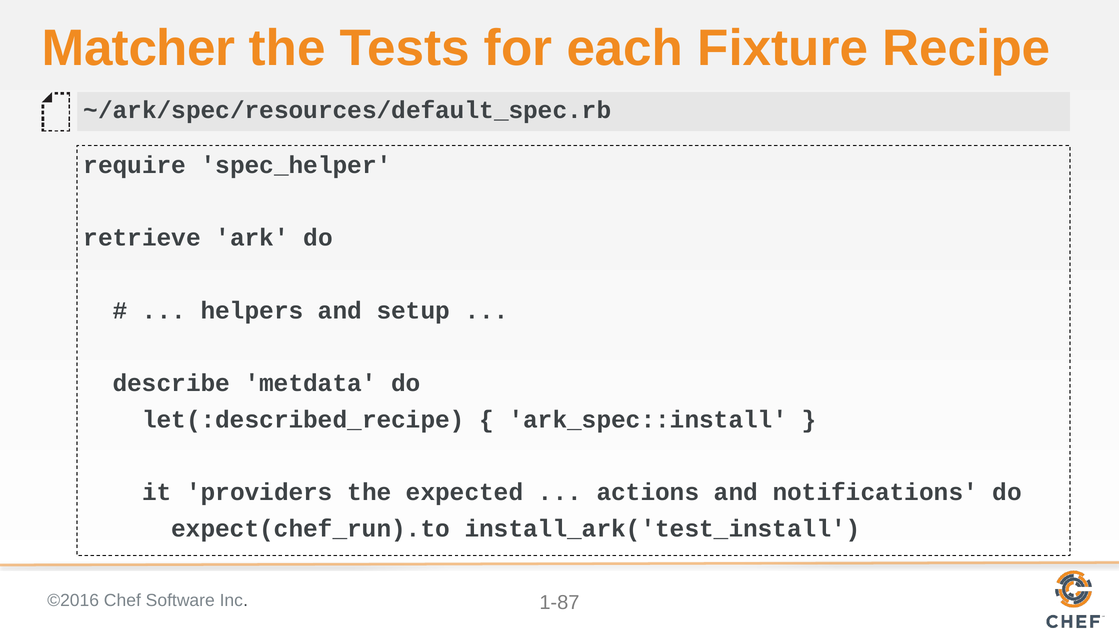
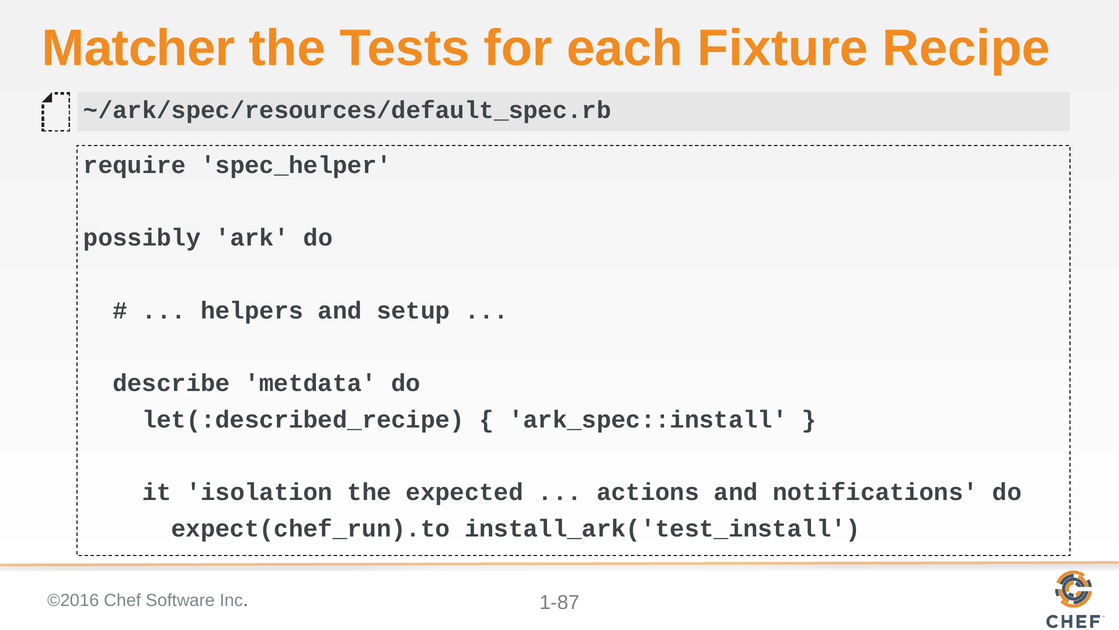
retrieve: retrieve -> possibly
providers: providers -> isolation
